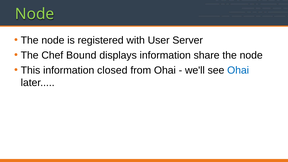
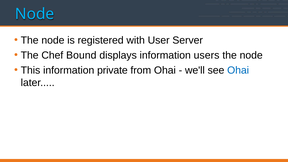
Node at (35, 14) colour: light green -> light blue
share: share -> users
closed: closed -> private
